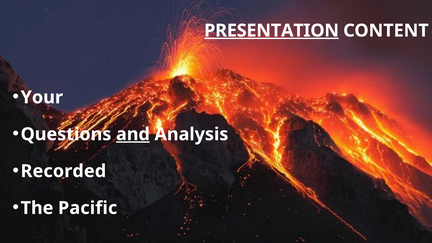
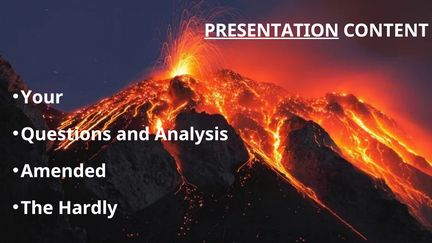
and underline: present -> none
Recorded: Recorded -> Amended
Pacific: Pacific -> Hardly
